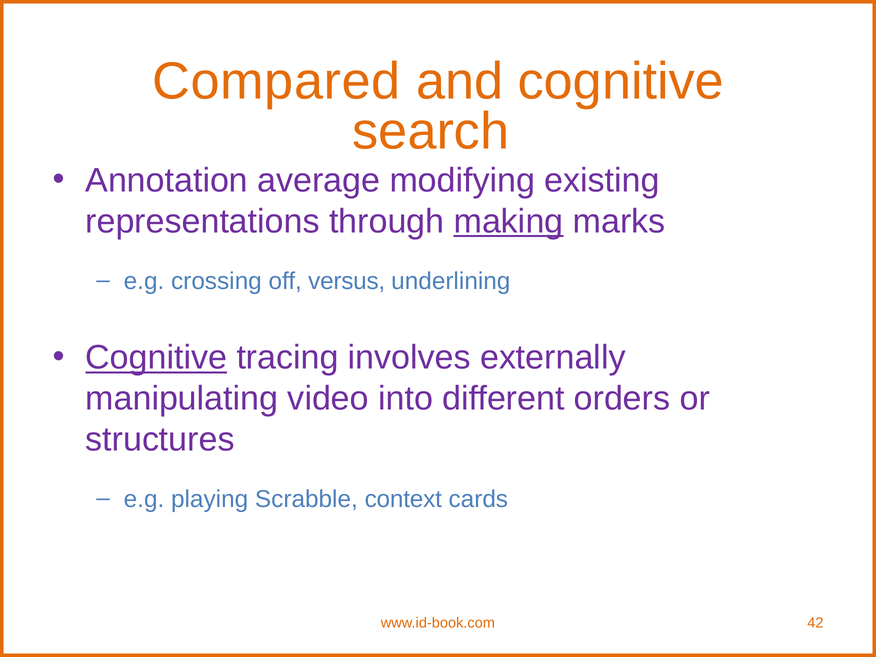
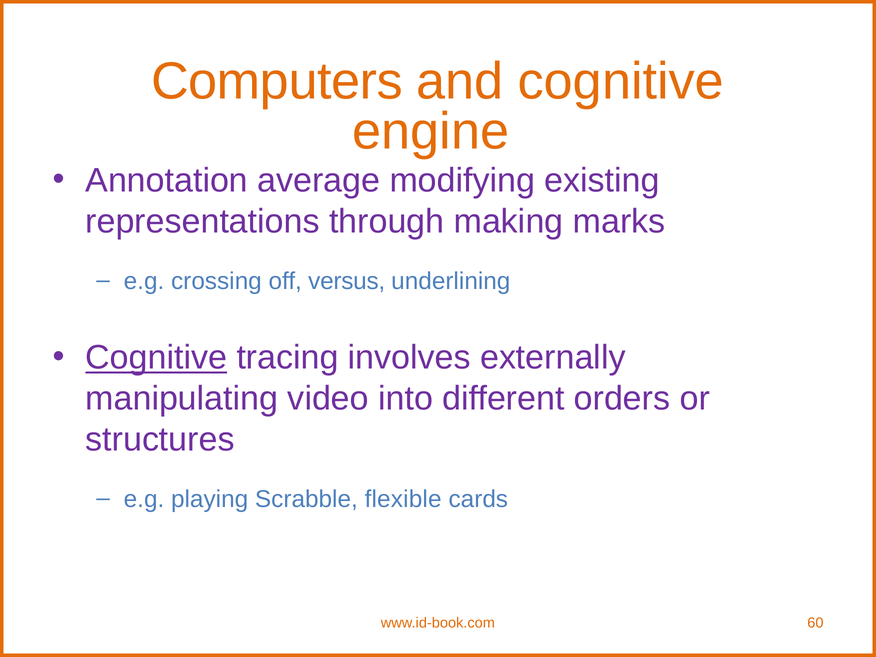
Compared: Compared -> Computers
search: search -> engine
making underline: present -> none
context: context -> flexible
42: 42 -> 60
